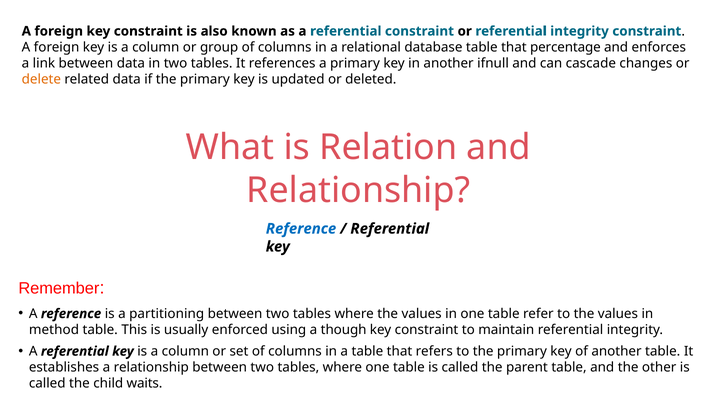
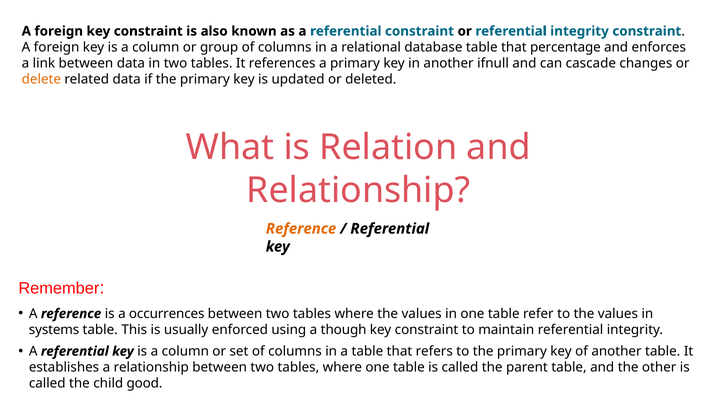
Reference at (301, 229) colour: blue -> orange
partitioning: partitioning -> occurrences
method: method -> systems
waits: waits -> good
